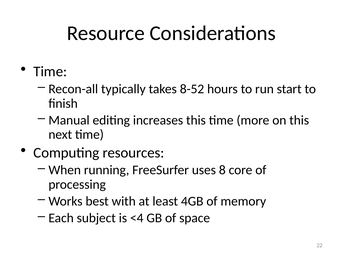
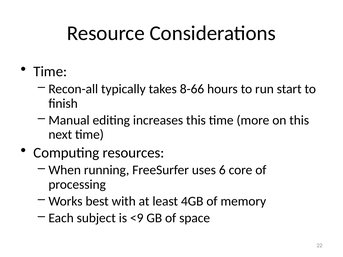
8-52: 8-52 -> 8-66
8: 8 -> 6
<4: <4 -> <9
